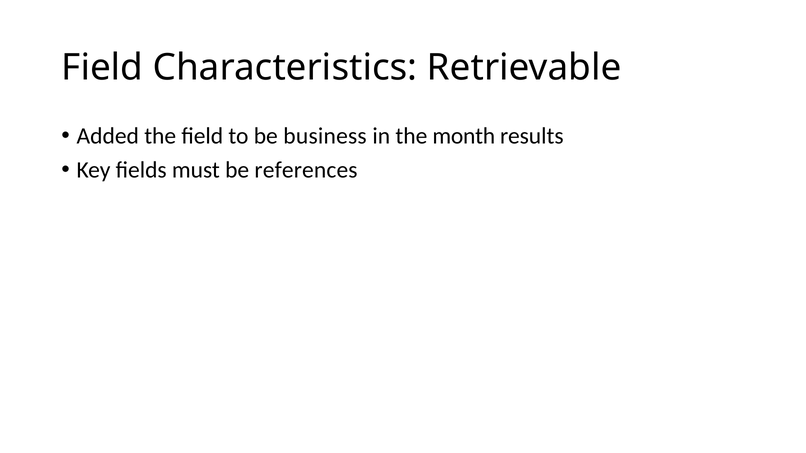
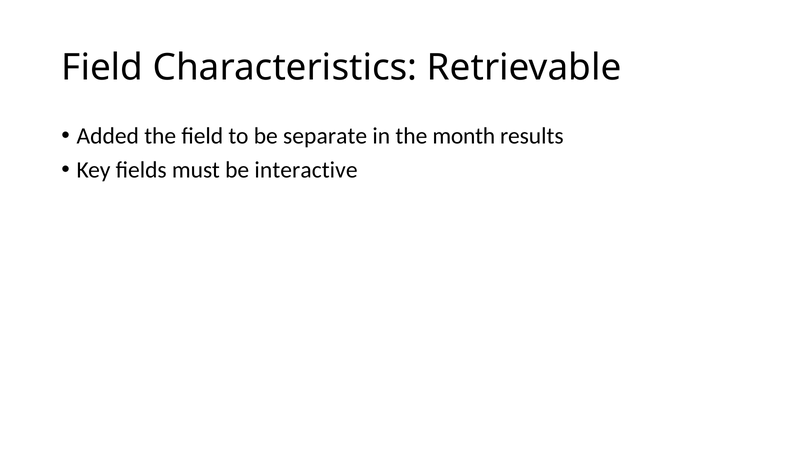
business: business -> separate
references: references -> interactive
